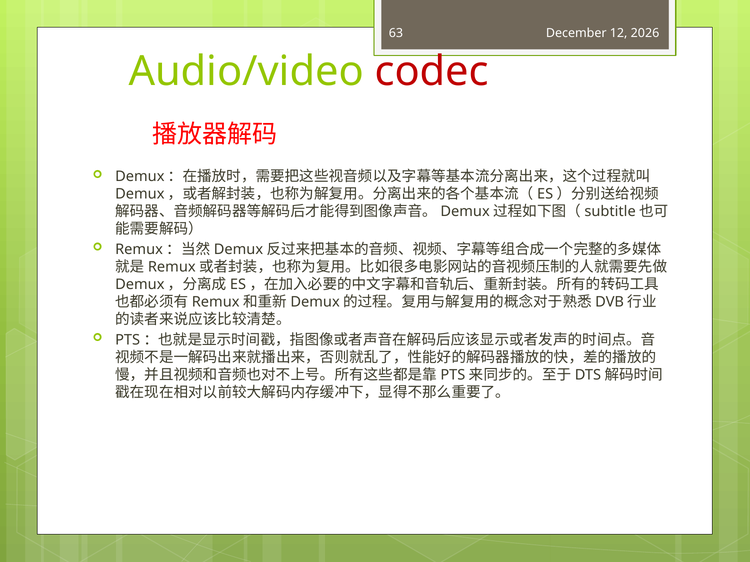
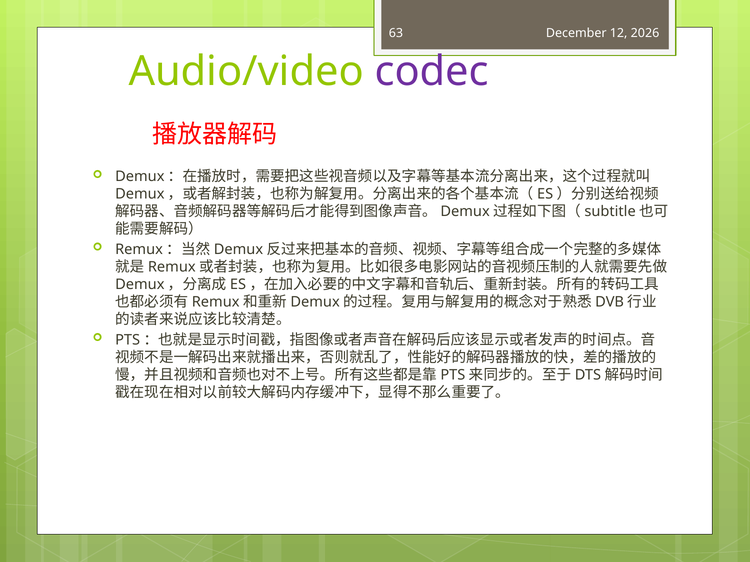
codec colour: red -> purple
